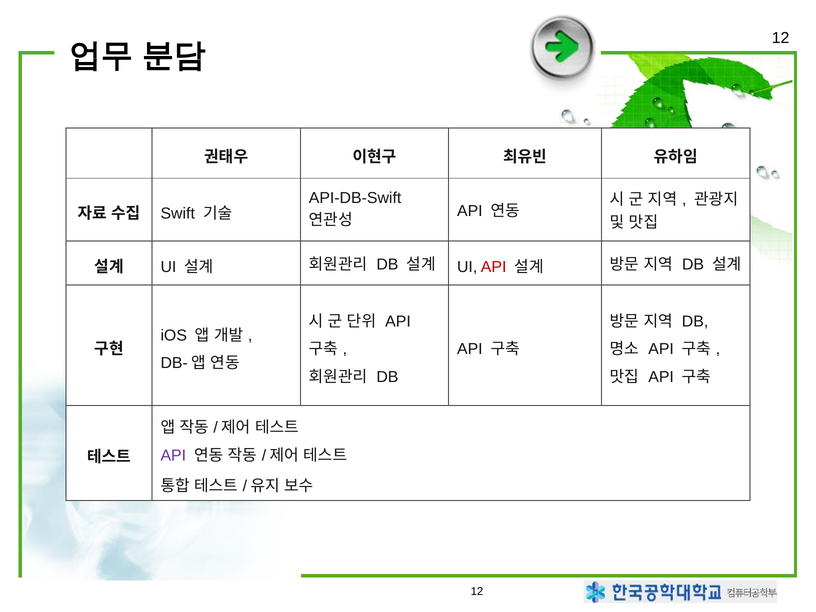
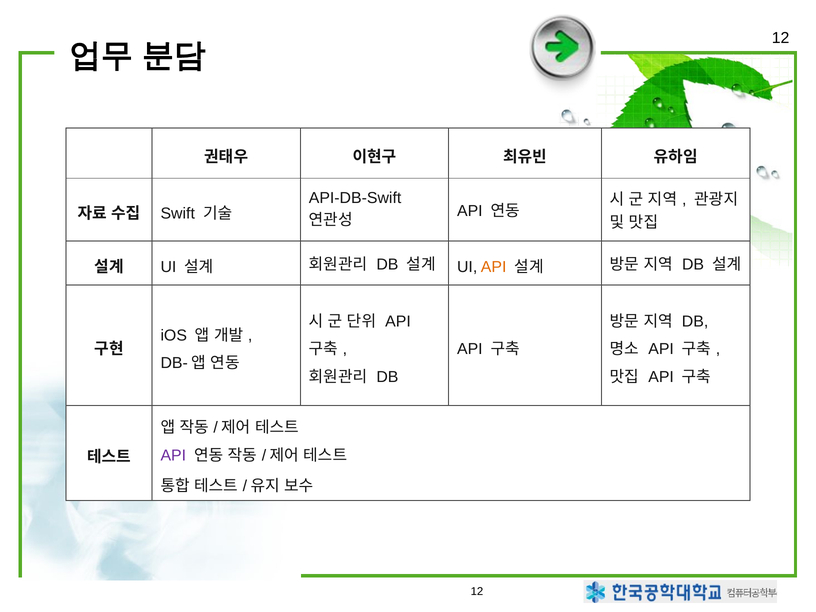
API at (494, 267) colour: red -> orange
